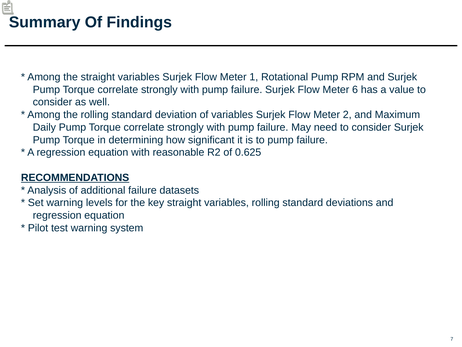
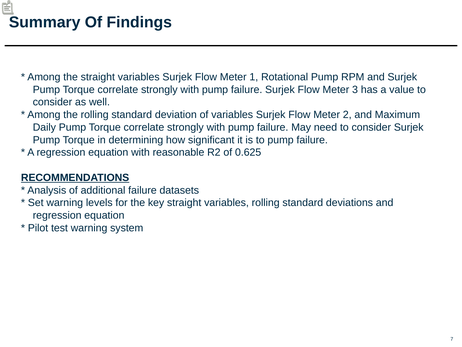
6: 6 -> 3
